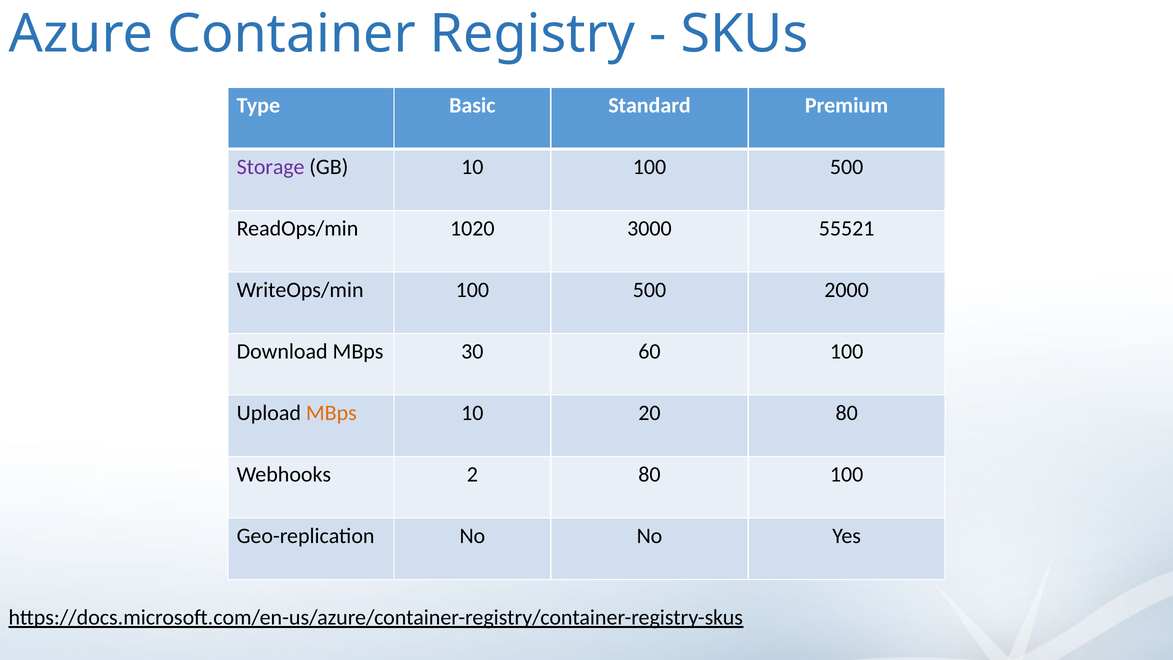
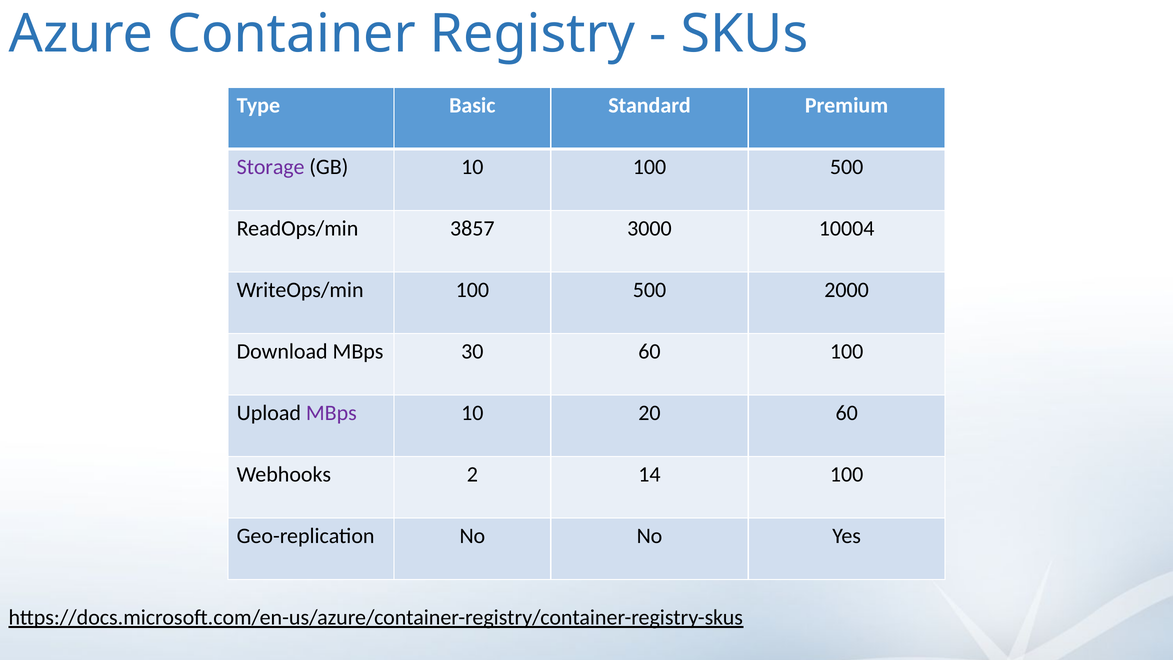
1020: 1020 -> 3857
55521: 55521 -> 10004
MBps at (331, 413) colour: orange -> purple
20 80: 80 -> 60
2 80: 80 -> 14
